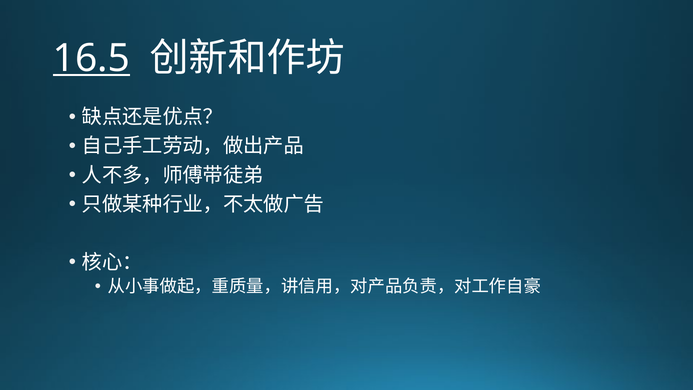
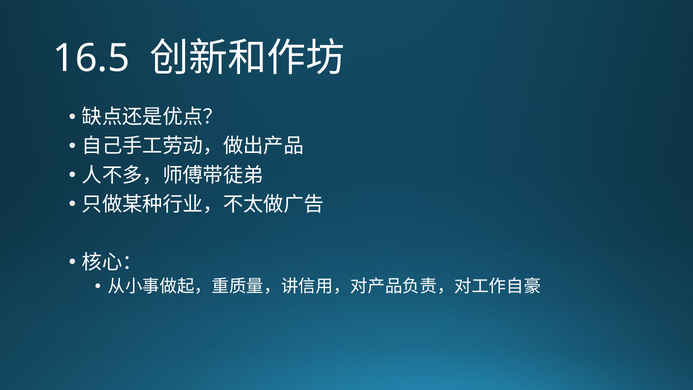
16.5 underline: present -> none
